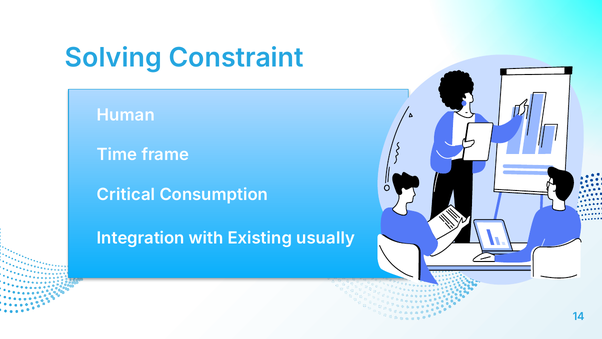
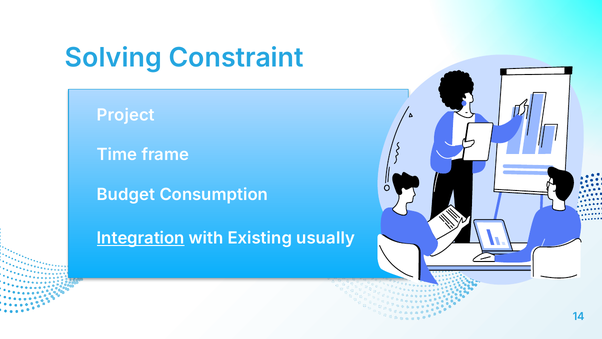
Human: Human -> Project
Critical: Critical -> Budget
Integration underline: none -> present
